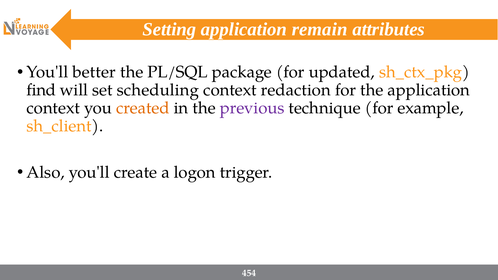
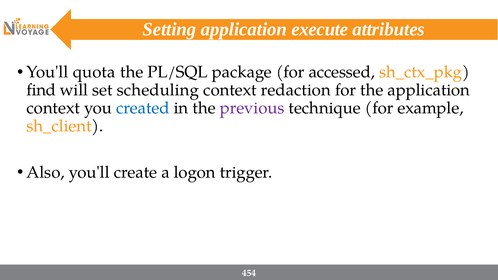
remain: remain -> execute
better: better -> quota
updated: updated -> accessed
created colour: orange -> blue
